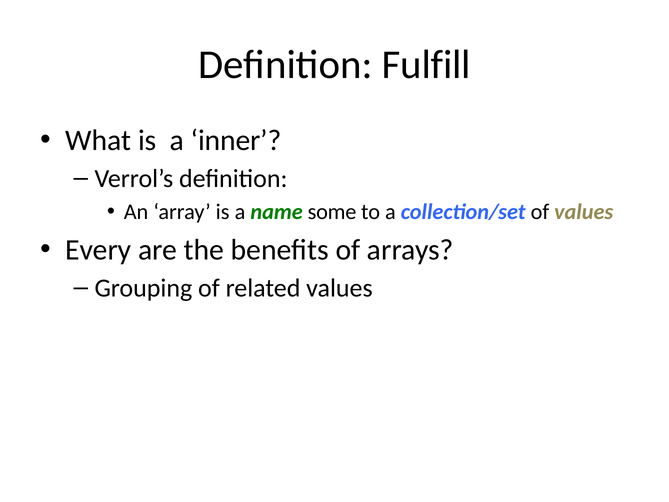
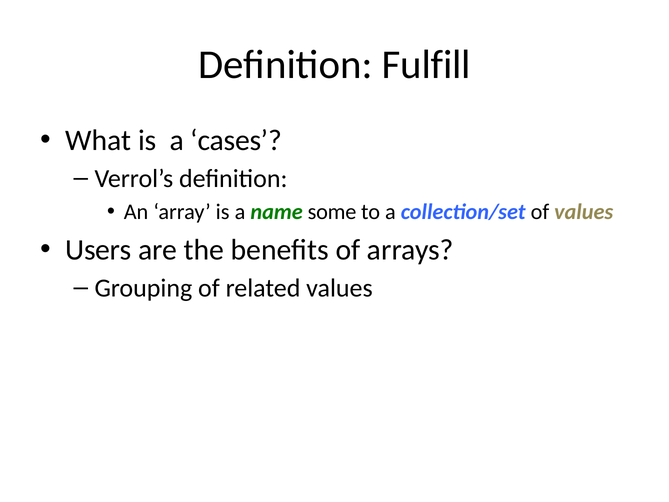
inner: inner -> cases
Every: Every -> Users
